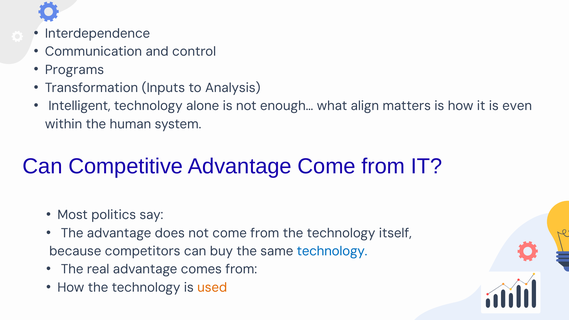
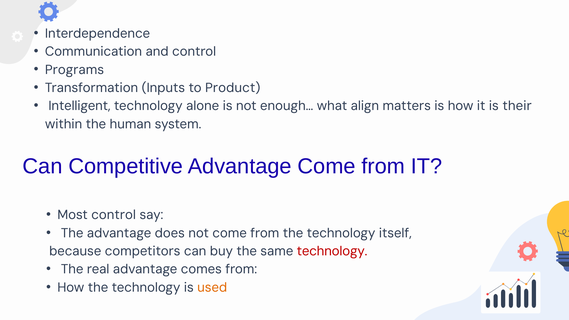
Analysis: Analysis -> Product
even: even -> their
Most politics: politics -> control
technology at (332, 251) colour: blue -> red
